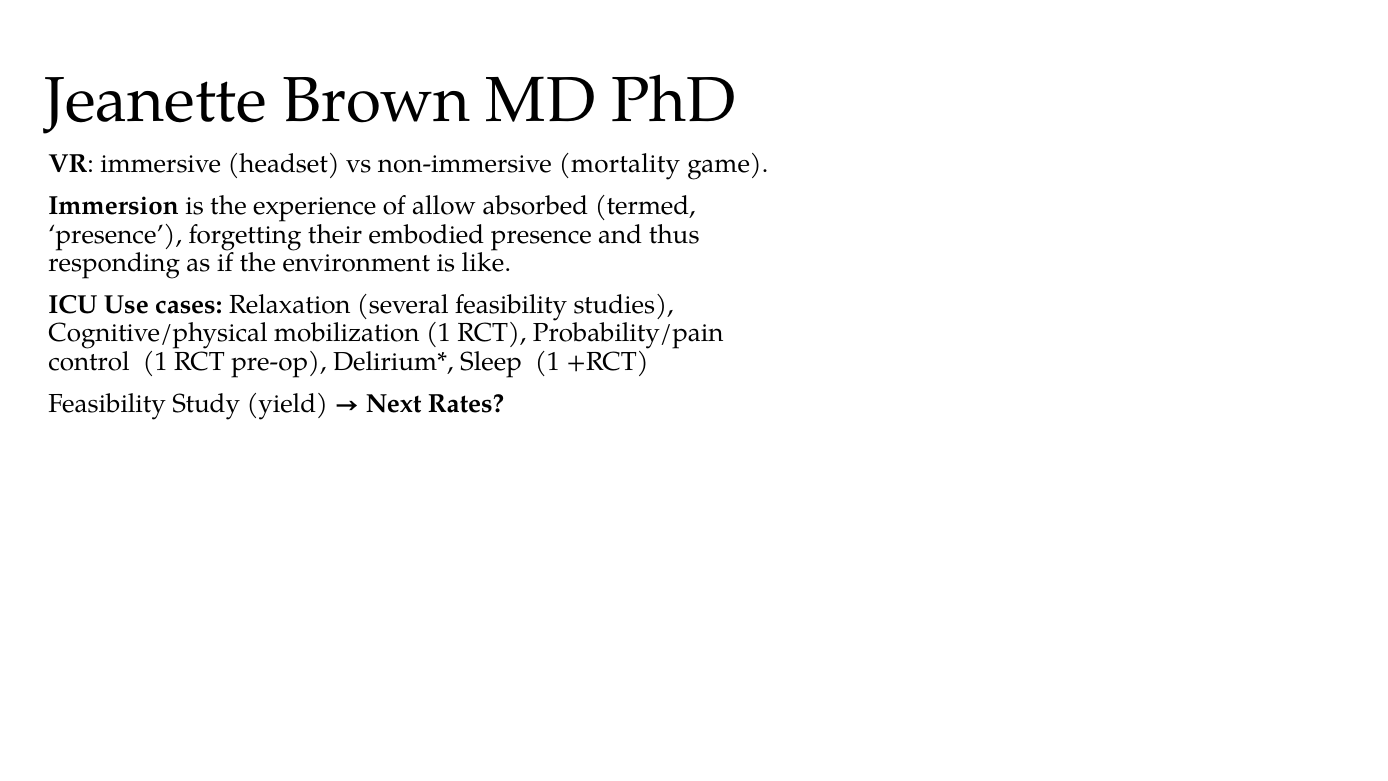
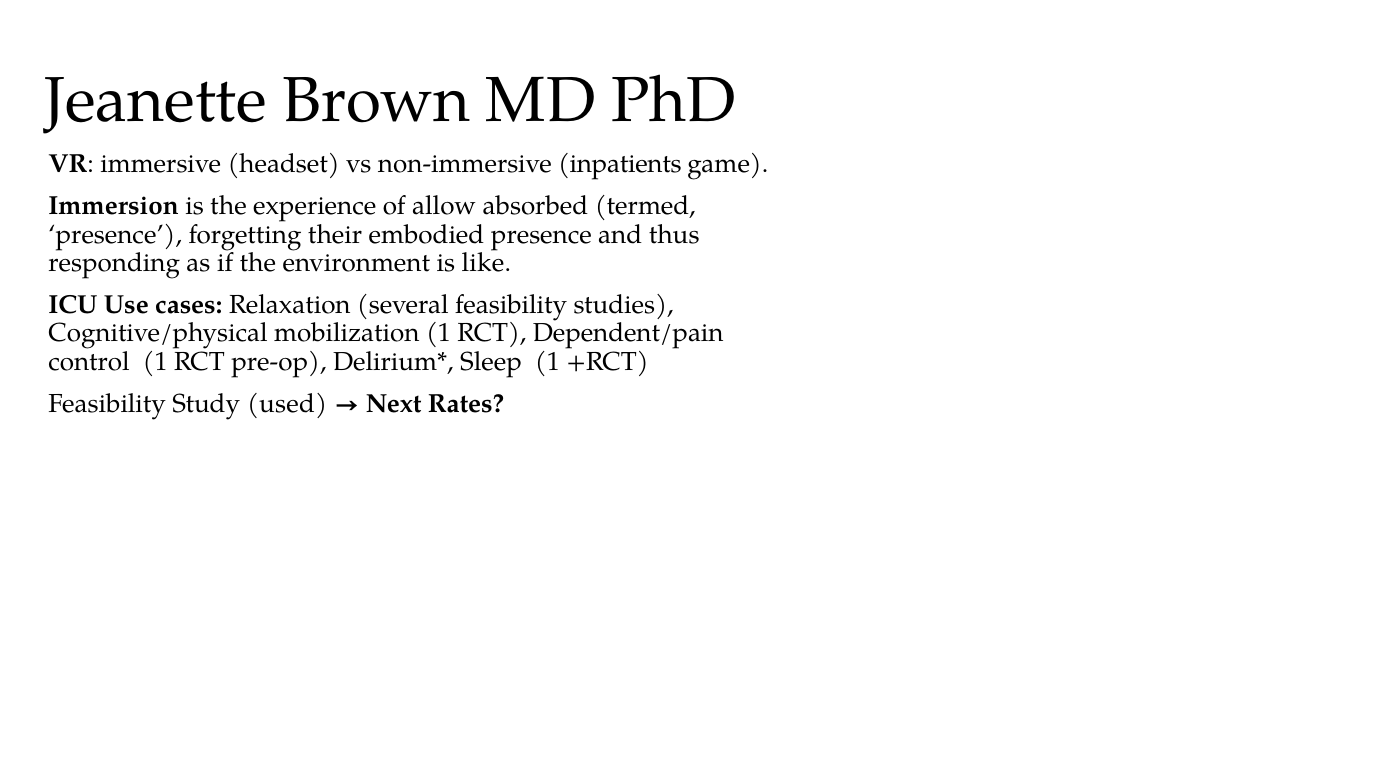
mortality: mortality -> inpatients
Probability/pain: Probability/pain -> Dependent/pain
yield: yield -> used
